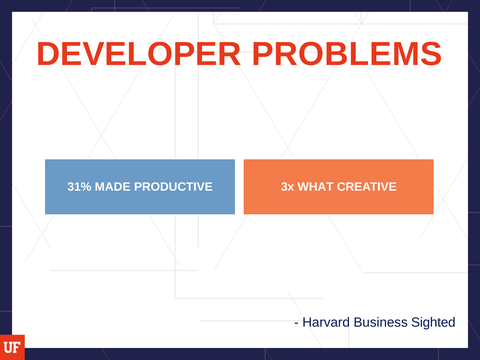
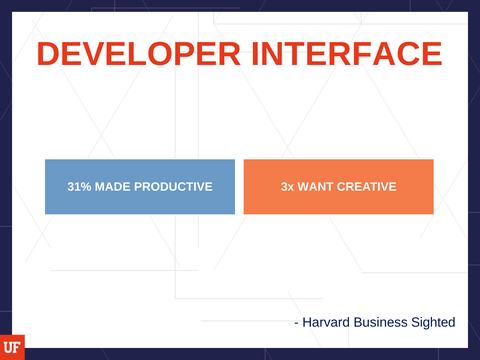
PROBLEMS: PROBLEMS -> INTERFACE
WHAT: WHAT -> WANT
